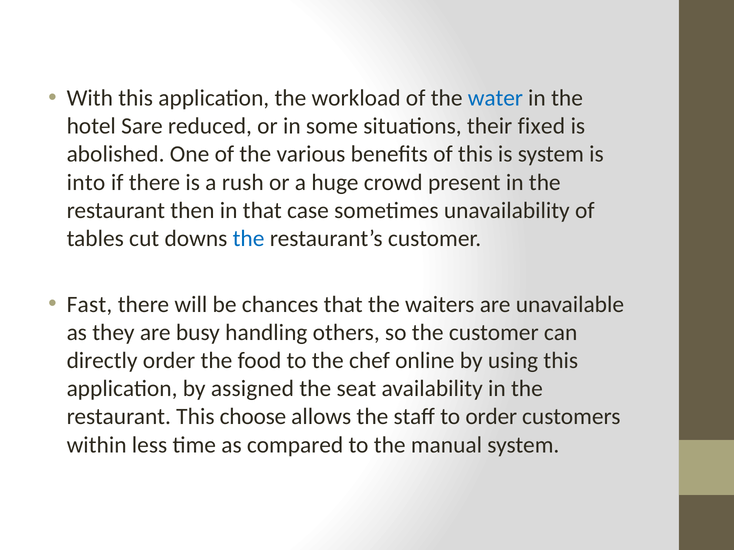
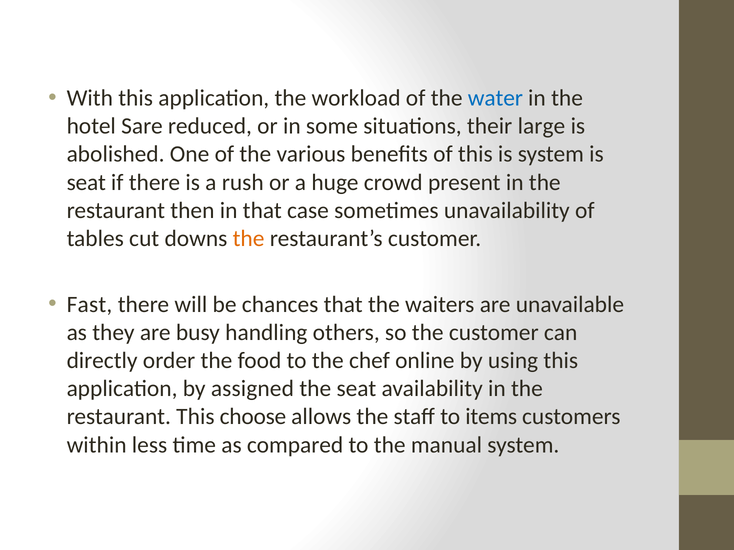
fixed: fixed -> large
into at (86, 182): into -> seat
the at (249, 239) colour: blue -> orange
to order: order -> items
